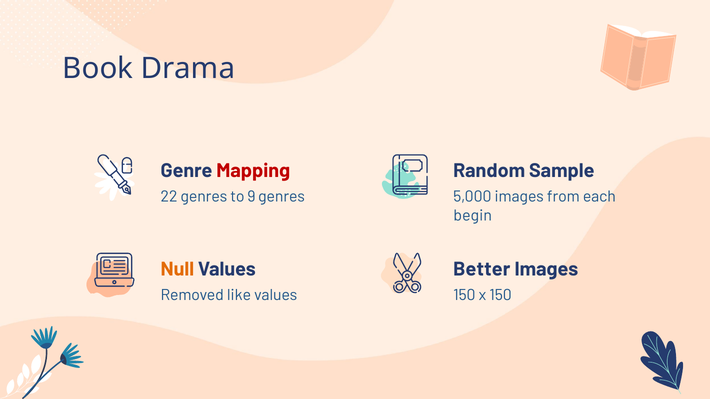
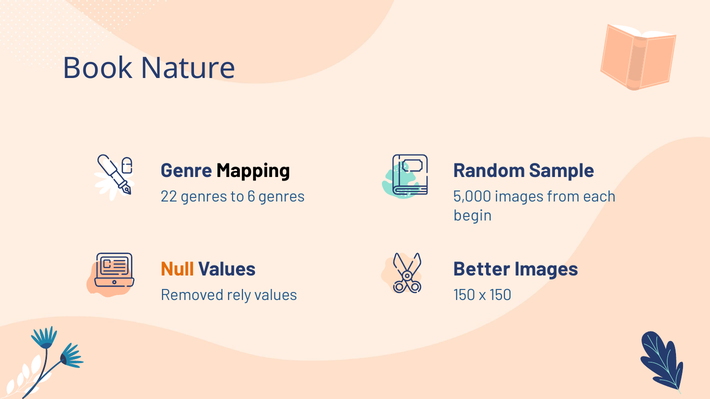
Drama: Drama -> Nature
Mapping colour: red -> black
9: 9 -> 6
like: like -> rely
